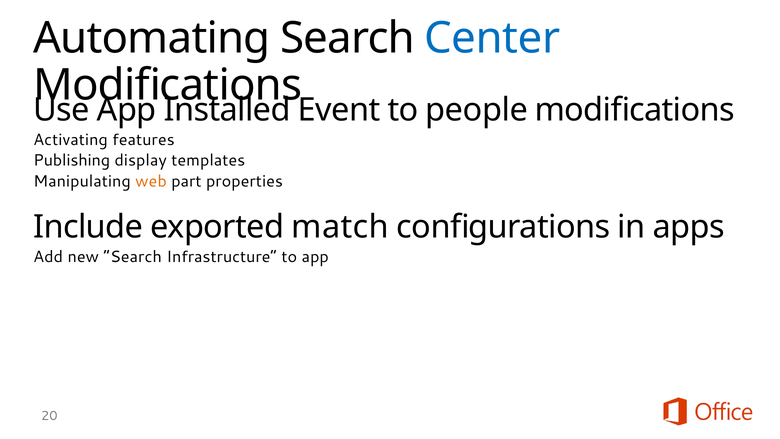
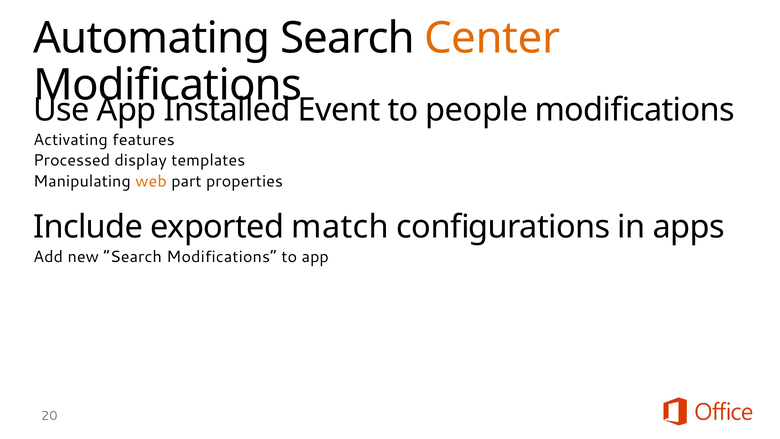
Center colour: blue -> orange
Publishing: Publishing -> Processed
Search Infrastructure: Infrastructure -> Modifications
